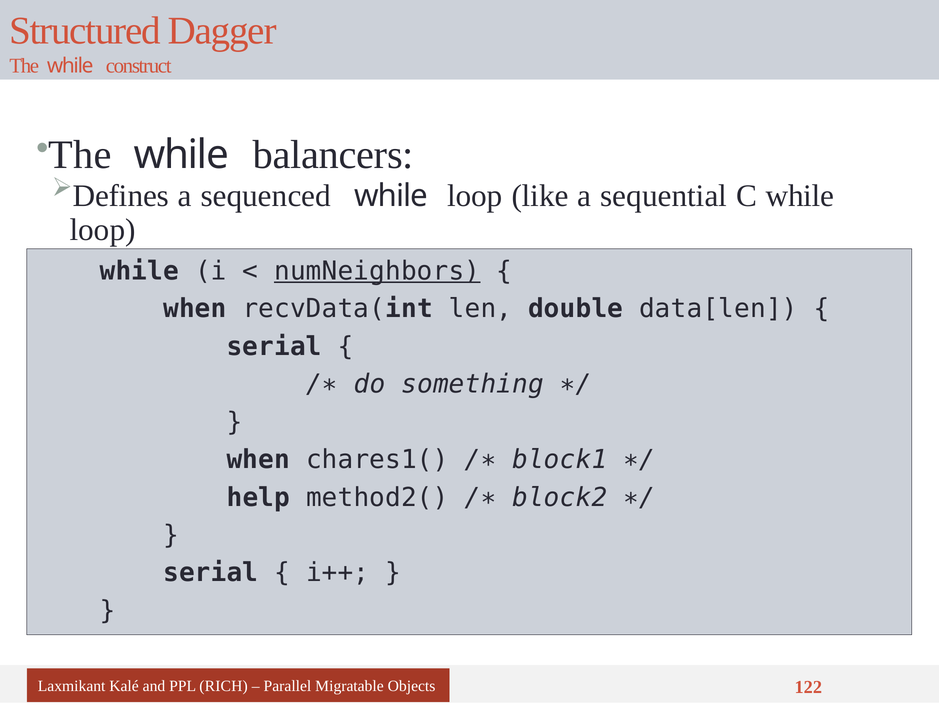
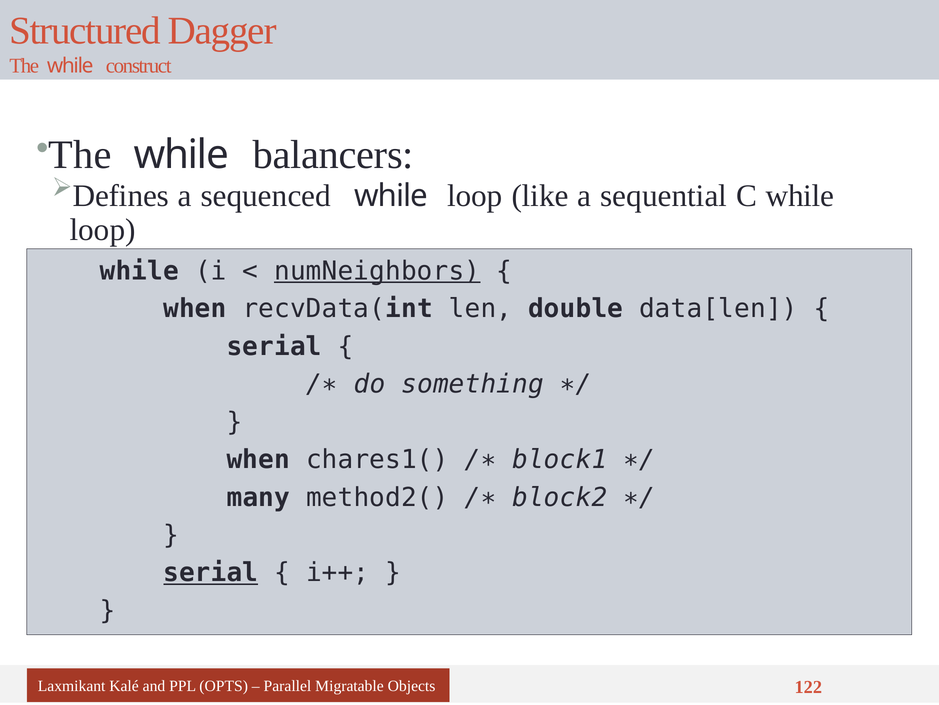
help: help -> many
serial at (211, 572) underline: none -> present
RICH: RICH -> OPTS
